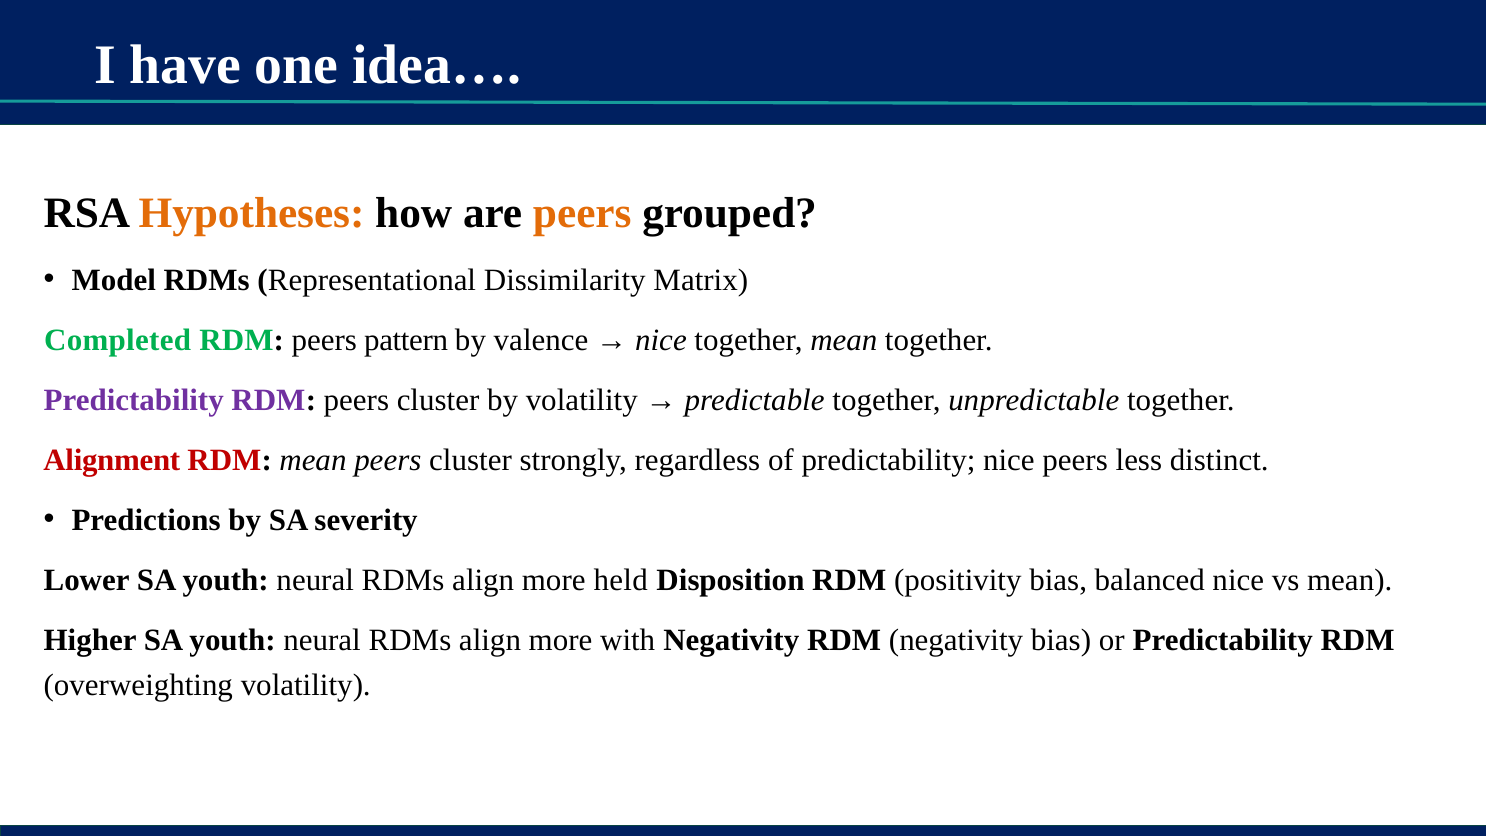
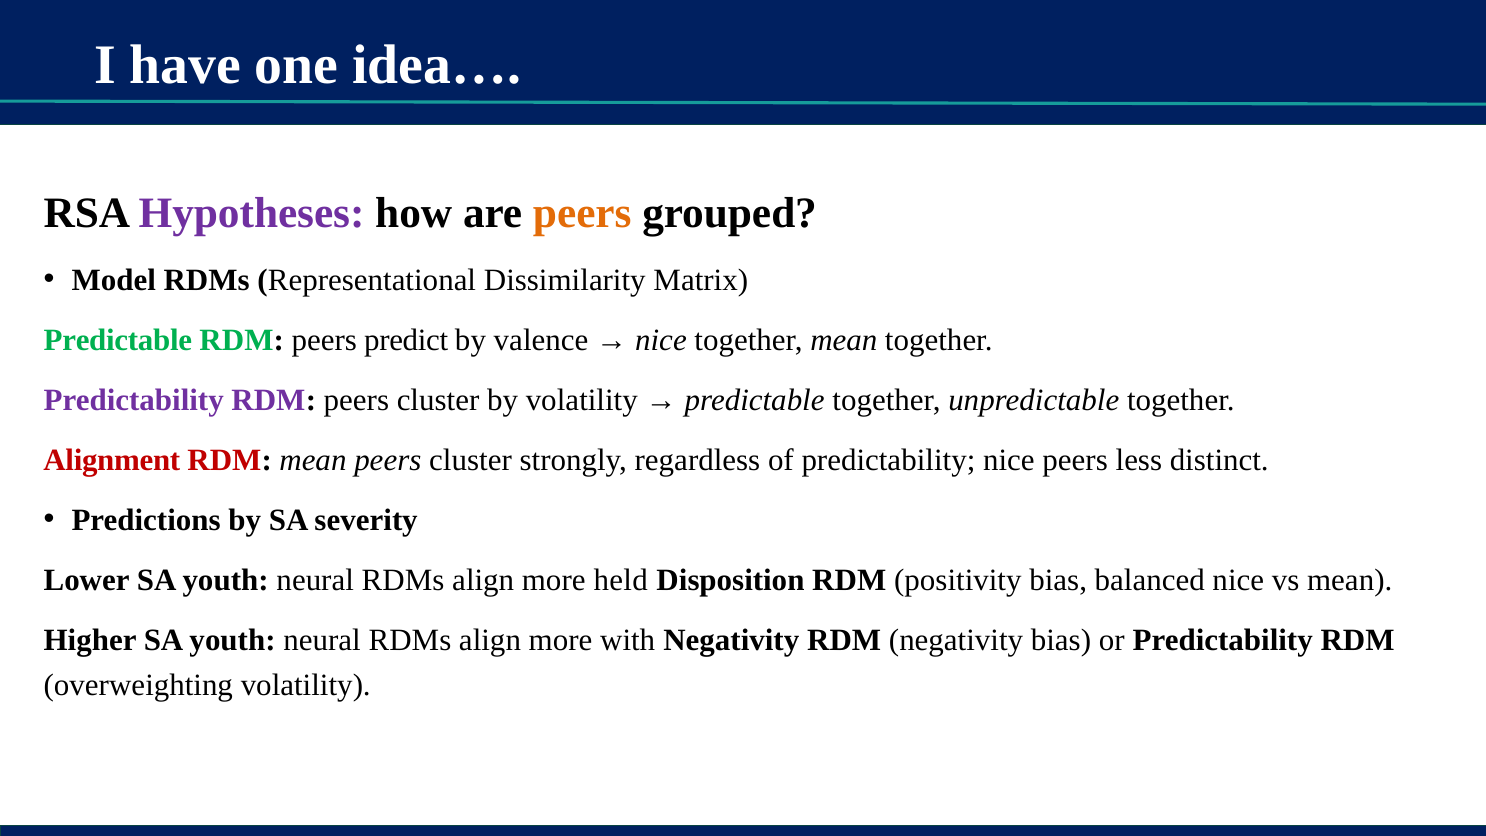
Hypotheses colour: orange -> purple
Completed at (118, 340): Completed -> Predictable
pattern: pattern -> predict
